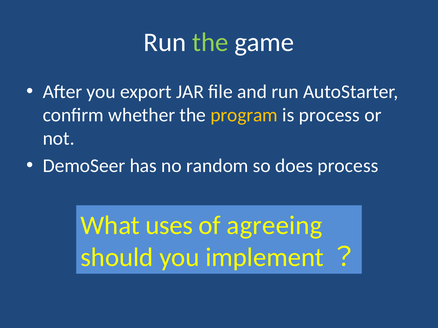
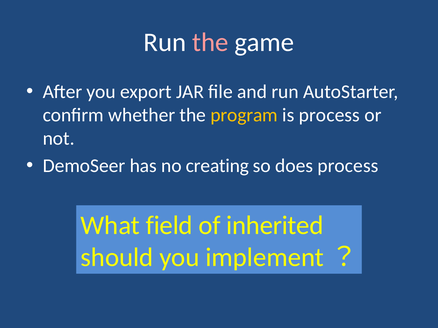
the at (210, 42) colour: light green -> pink
random: random -> creating
uses: uses -> field
agreeing: agreeing -> inherited
